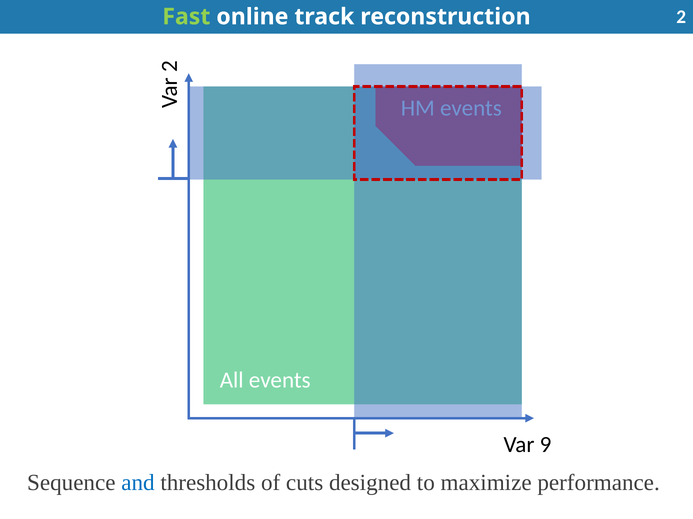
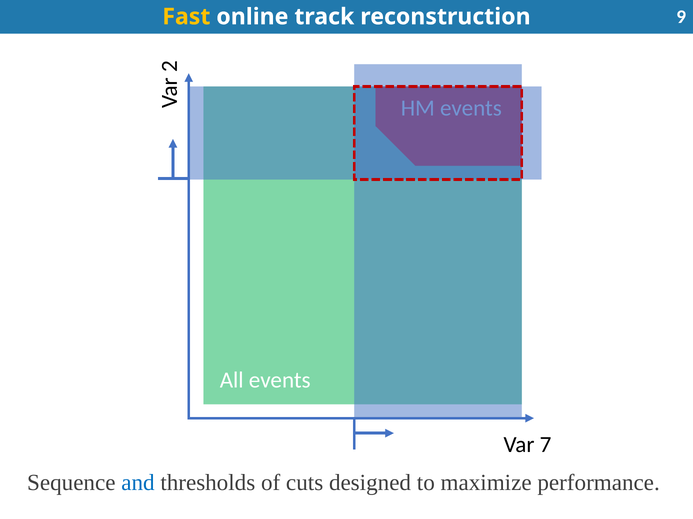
Fast colour: light green -> yellow
reconstruction 2: 2 -> 9
9: 9 -> 7
